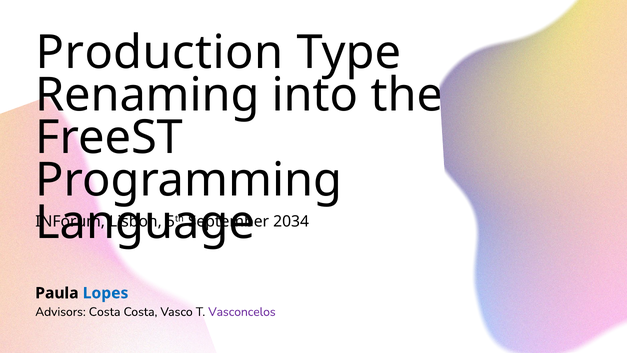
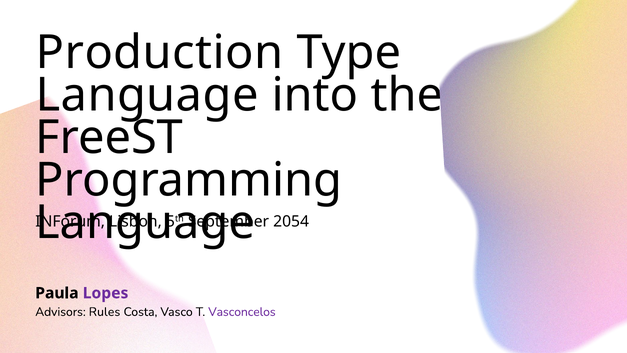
Renaming at (147, 95): Renaming -> Language
2034: 2034 -> 2054
Lopes colour: blue -> purple
Advisors Costa: Costa -> Rules
